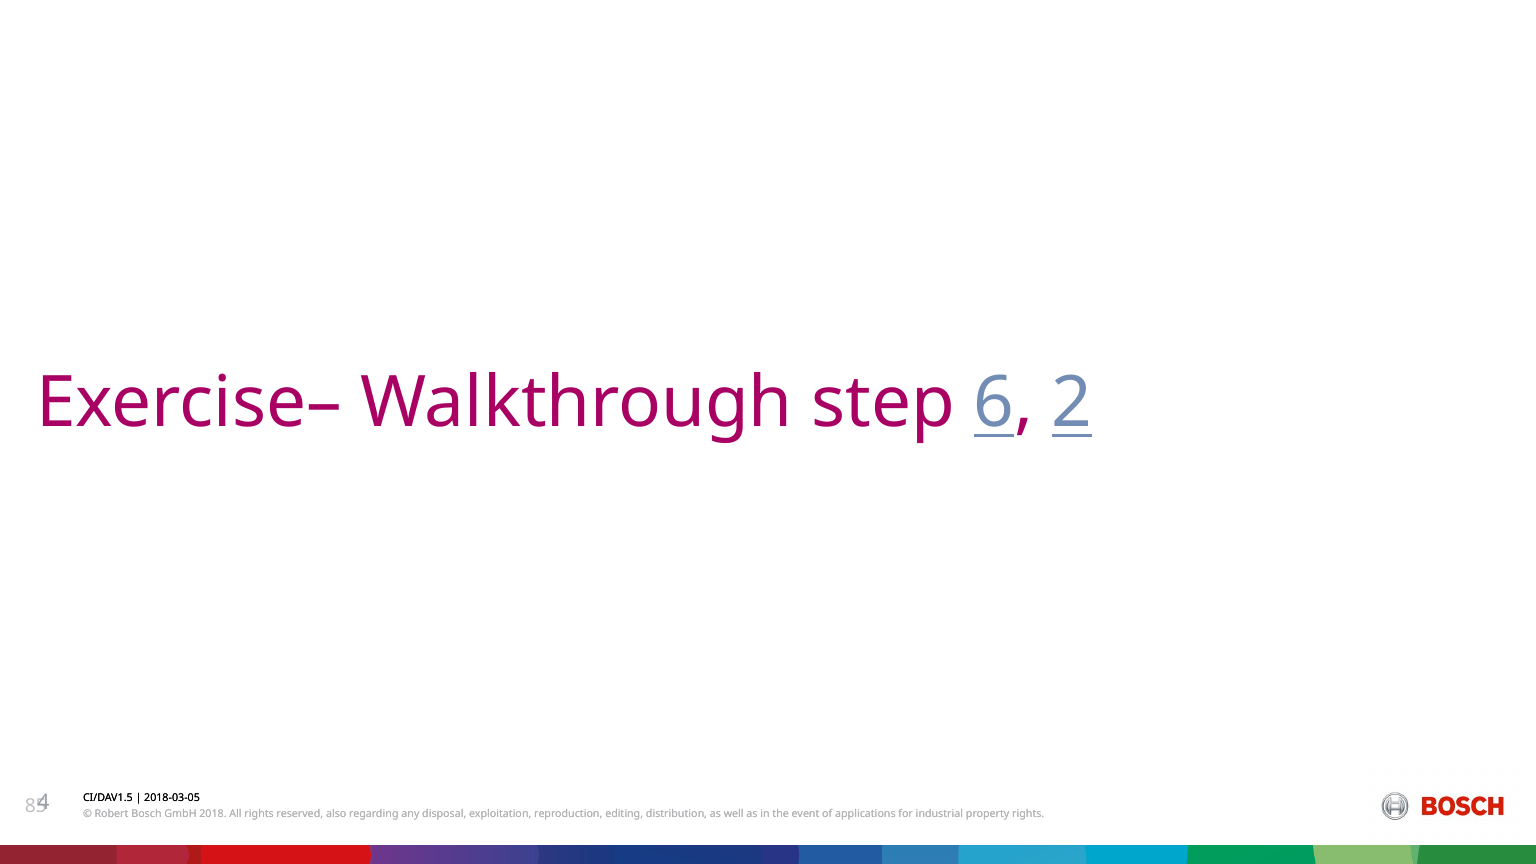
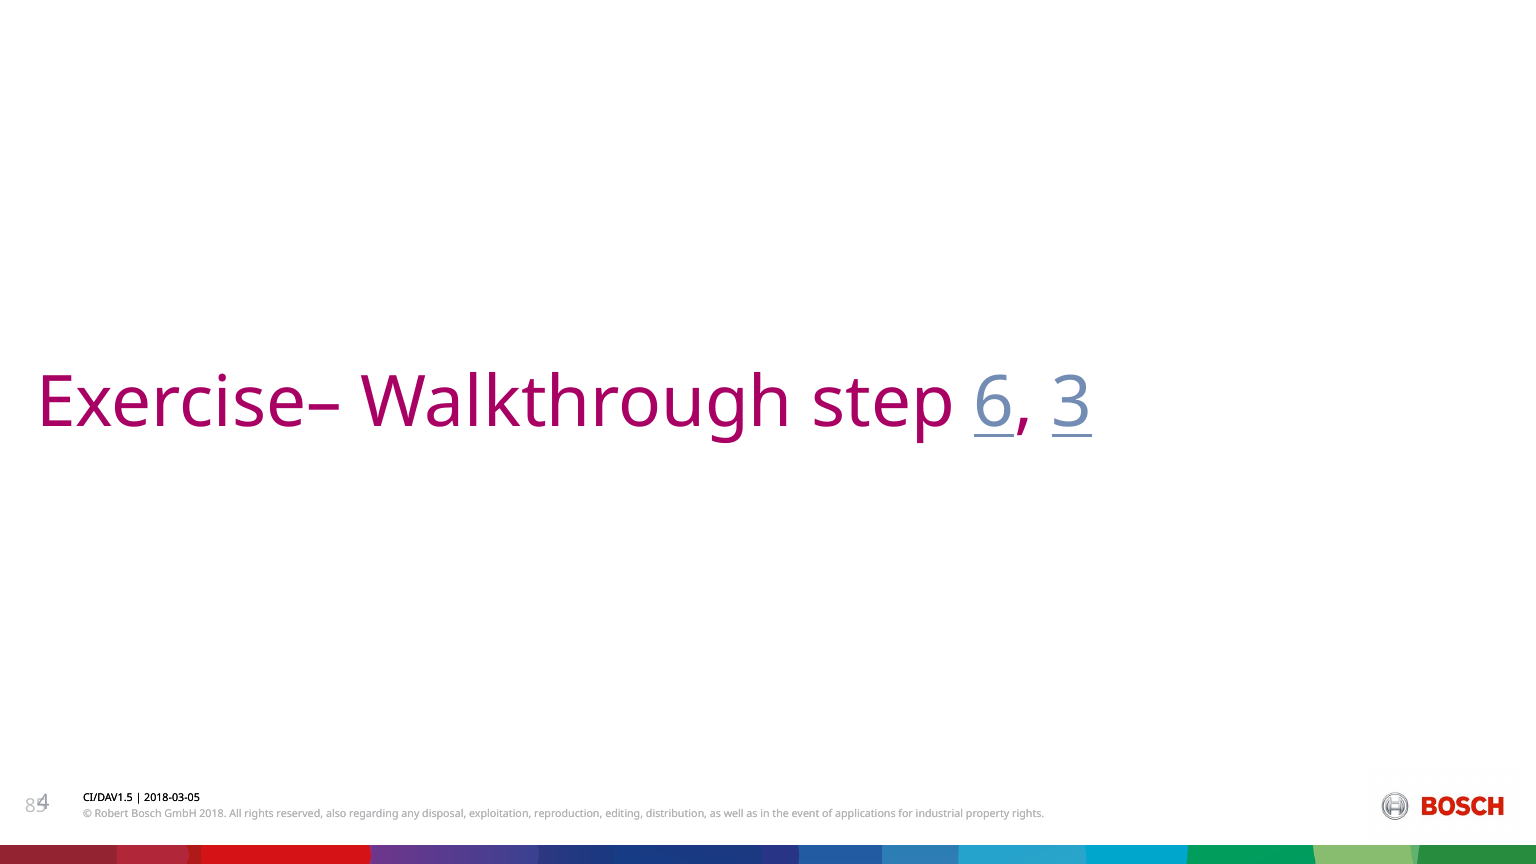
2: 2 -> 3
